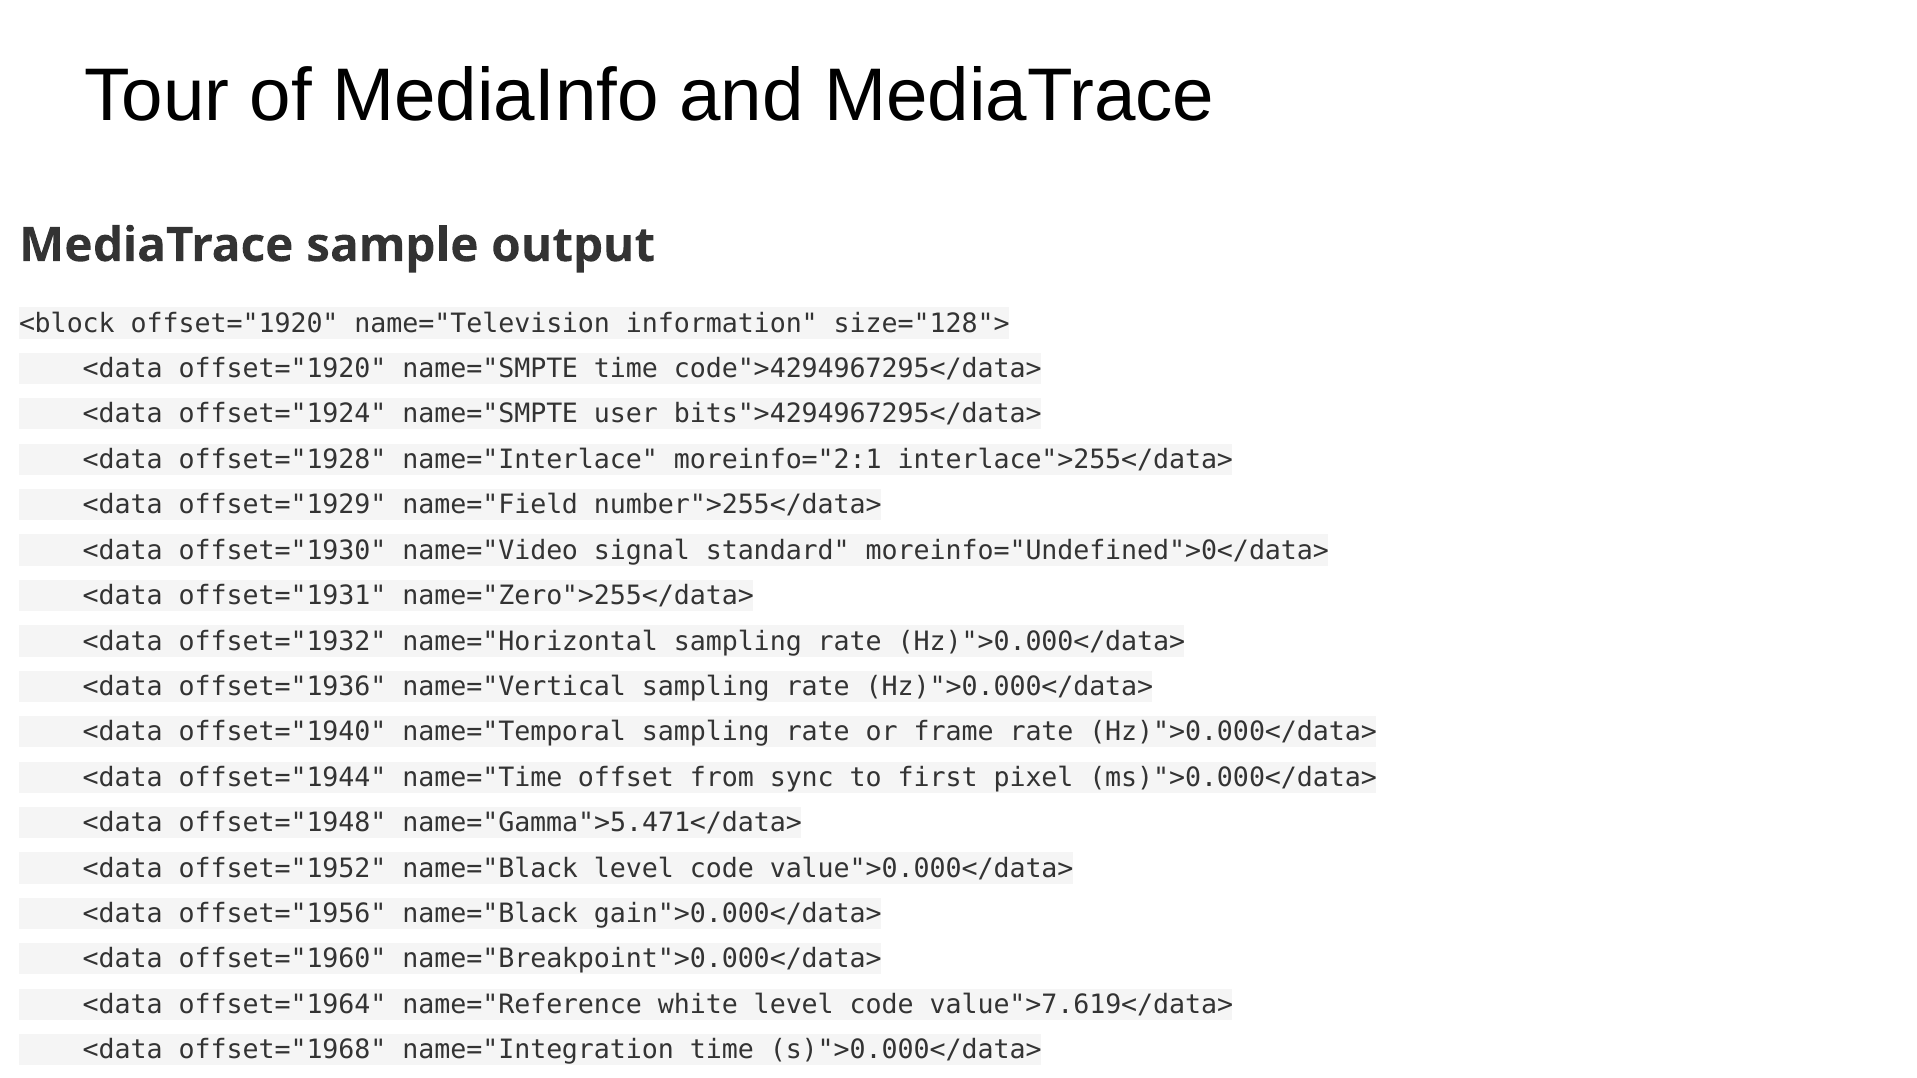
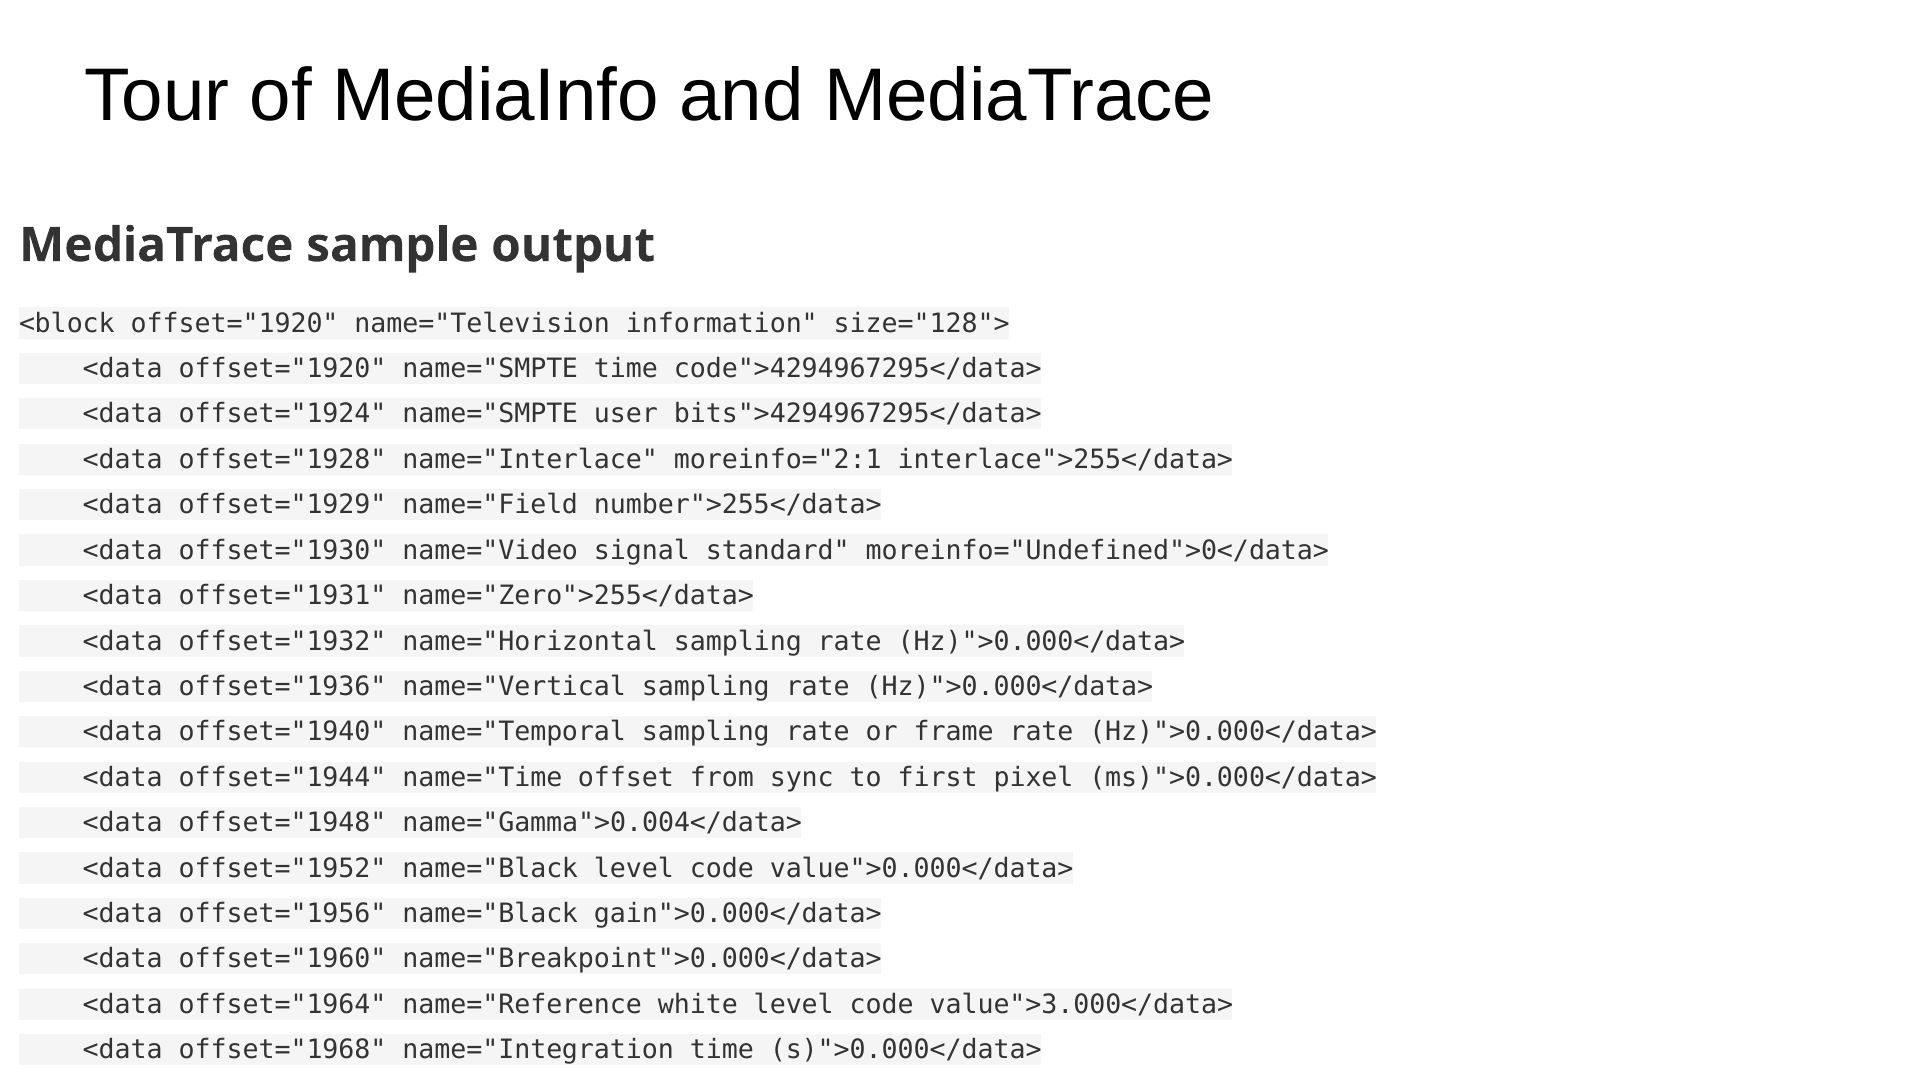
name="Gamma">5.471</data>: name="Gamma">5.471</data> -> name="Gamma">0.004</data>
value">7.619</data>: value">7.619</data> -> value">3.000</data>
